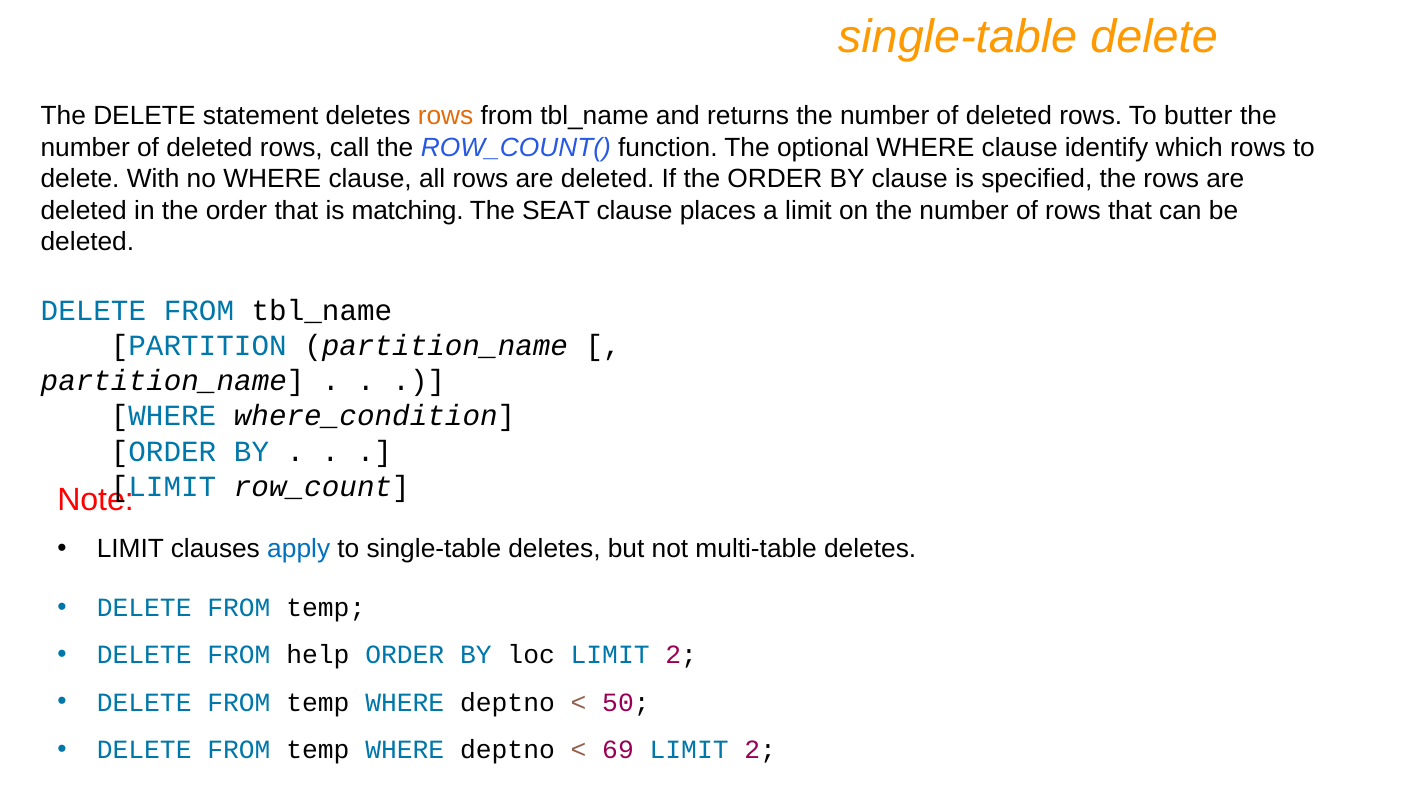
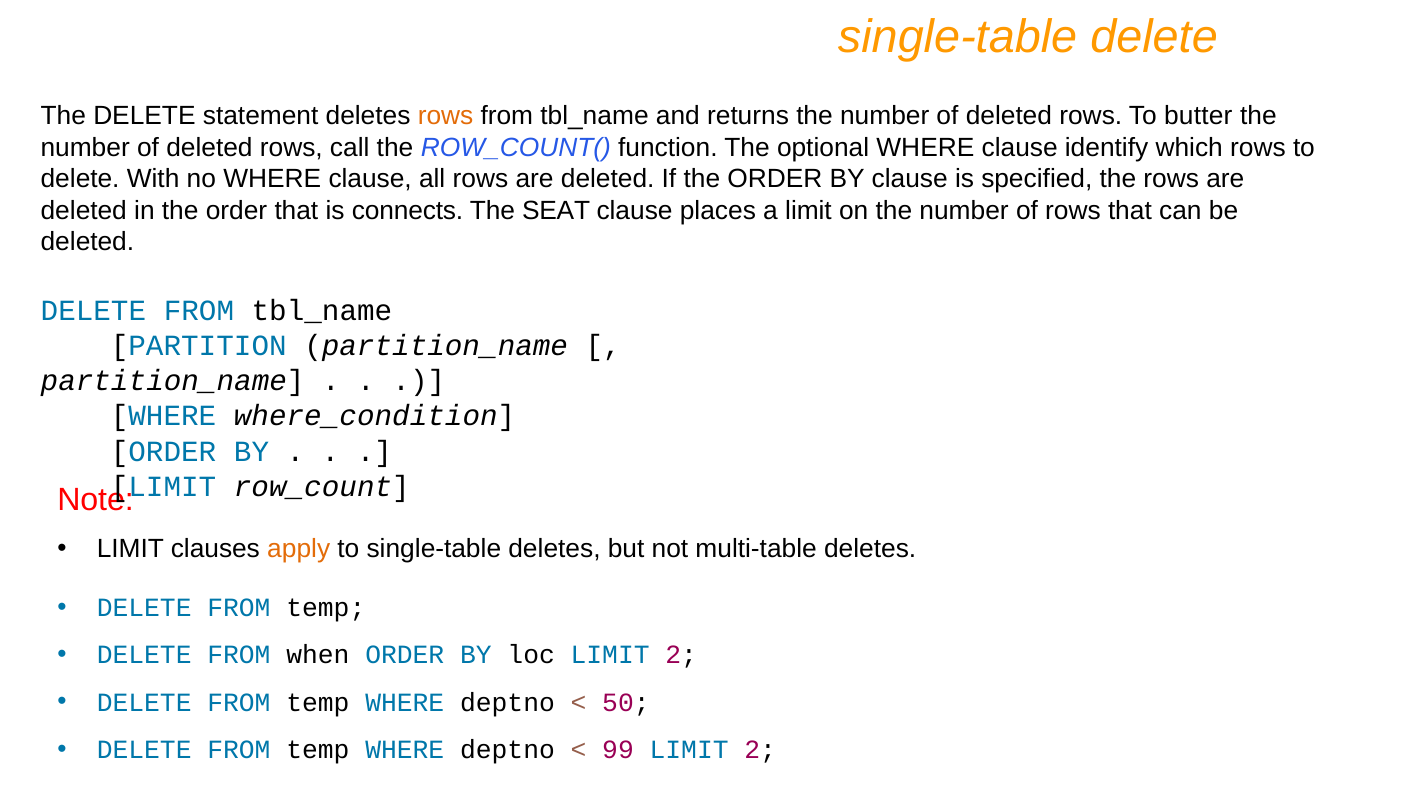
matching: matching -> connects
apply colour: blue -> orange
help: help -> when
69: 69 -> 99
